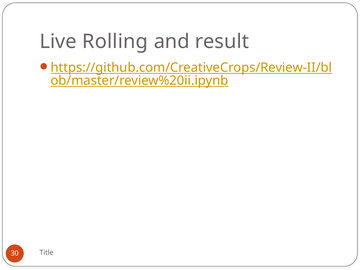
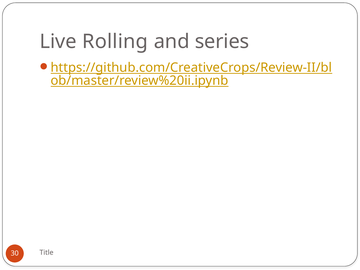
result: result -> series
